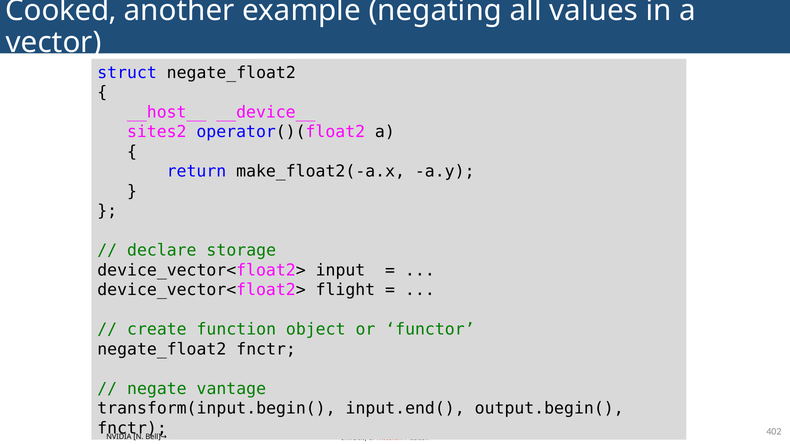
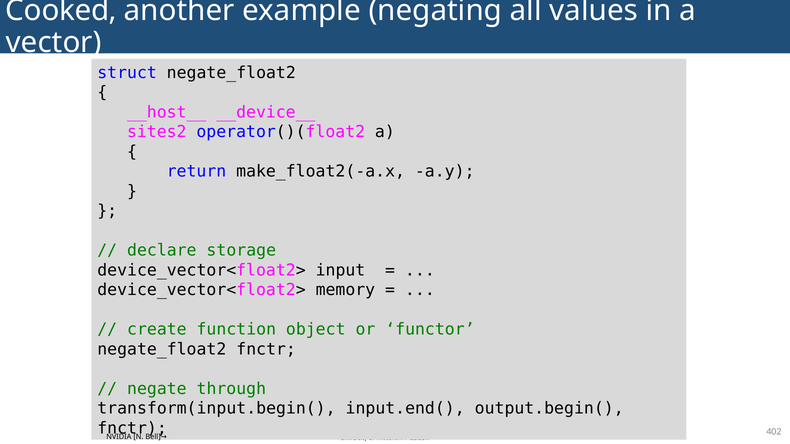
flight: flight -> memory
vantage: vantage -> through
